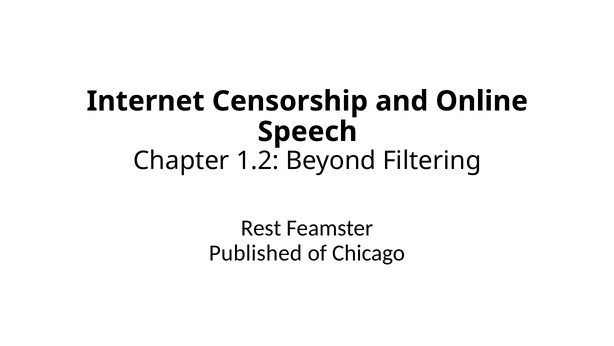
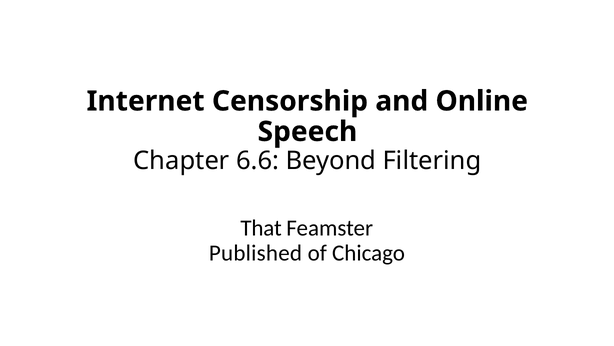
1.2: 1.2 -> 6.6
Rest: Rest -> That
